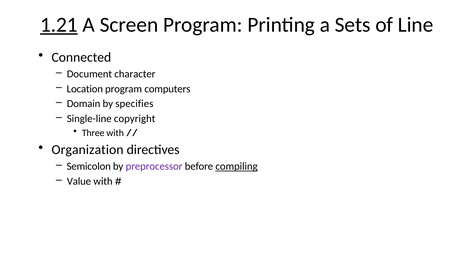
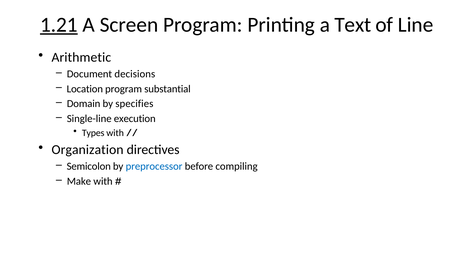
Sets: Sets -> Text
Connected: Connected -> Arithmetic
character: character -> decisions
computers: computers -> substantial
copyright: copyright -> execution
Three: Three -> Types
preprocessor colour: purple -> blue
compiling underline: present -> none
Value: Value -> Make
